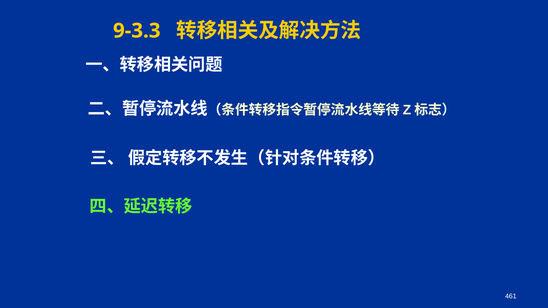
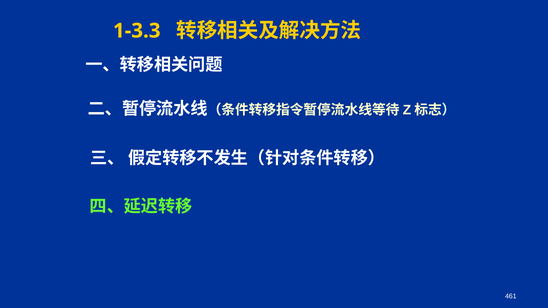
9-3.3: 9-3.3 -> 1-3.3
